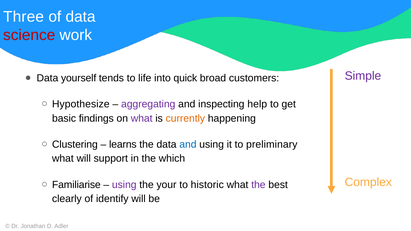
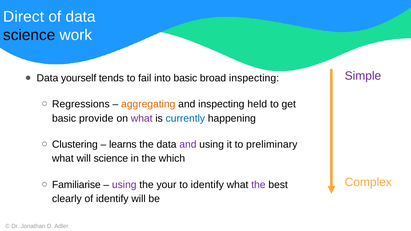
Three: Three -> Direct
science at (29, 35) colour: red -> black
life: life -> fail
into quick: quick -> basic
broad customers: customers -> inspecting
Hypothesize: Hypothesize -> Regressions
aggregating colour: purple -> orange
help: help -> held
findings: findings -> provide
currently colour: orange -> blue
and at (188, 145) colour: blue -> purple
will support: support -> science
to historic: historic -> identify
